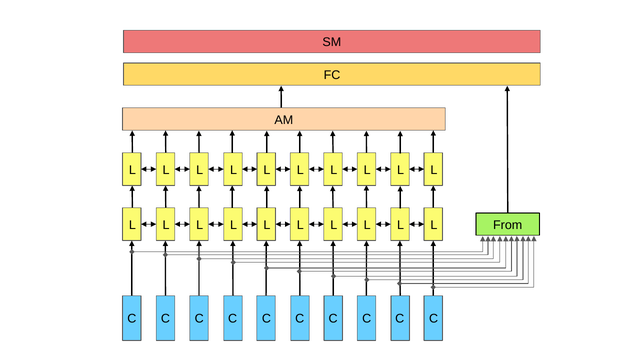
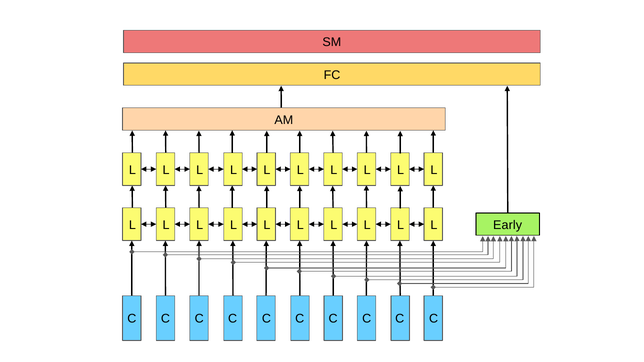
From: From -> Early
